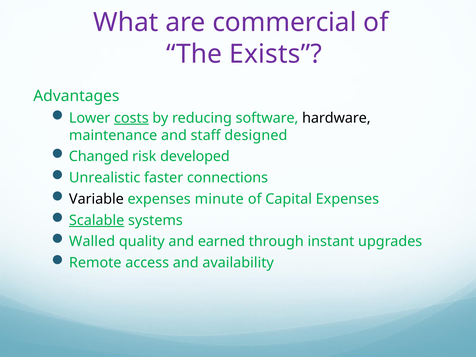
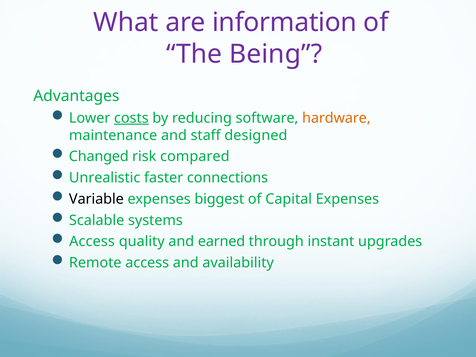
commercial: commercial -> information
Exists: Exists -> Being
hardware colour: black -> orange
developed: developed -> compared
minute: minute -> biggest
Scalable underline: present -> none
Walled at (92, 241): Walled -> Access
